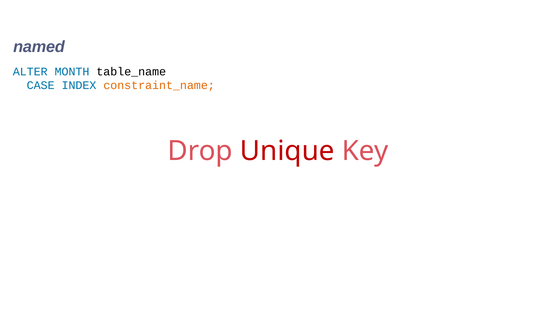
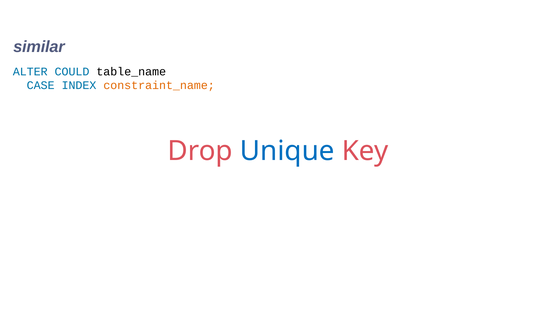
named: named -> similar
MONTH: MONTH -> COULD
Unique colour: red -> blue
